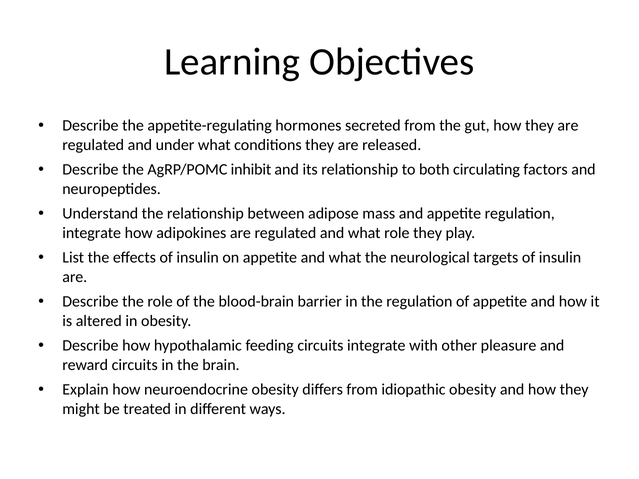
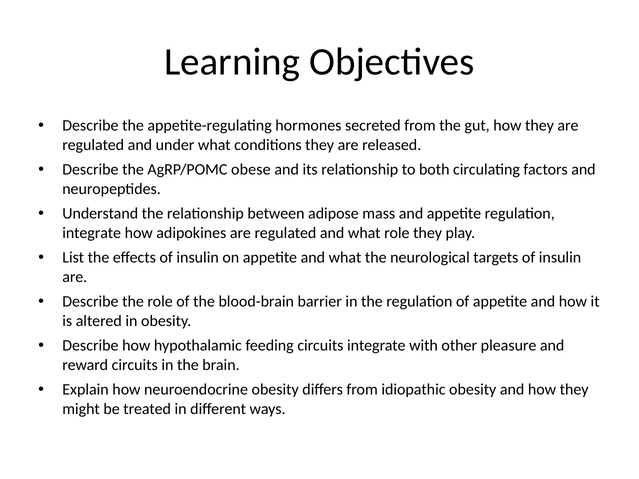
inhibit: inhibit -> obese
